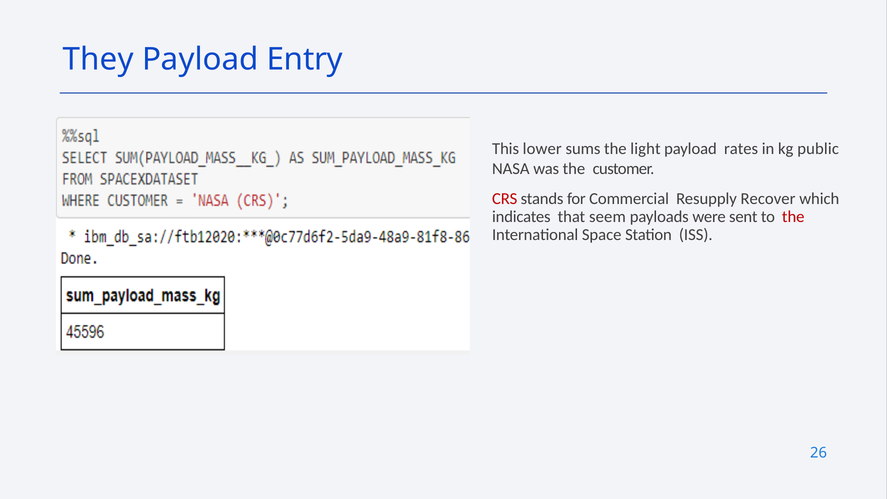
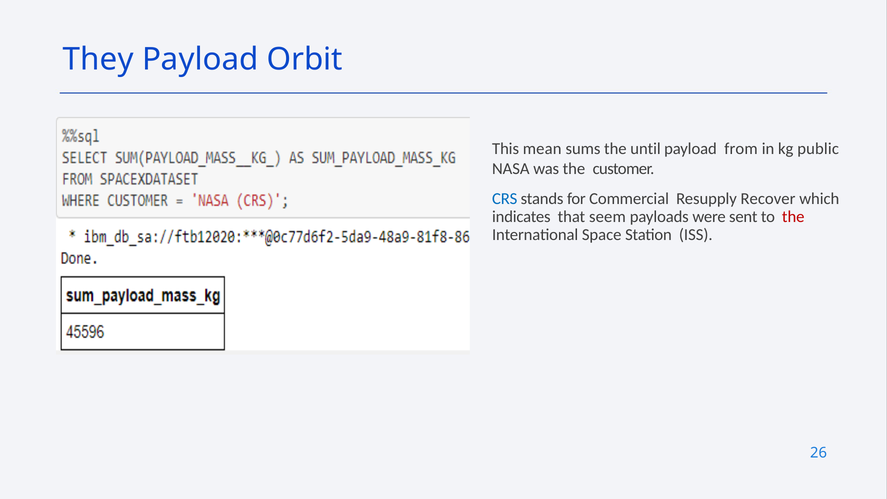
Entry: Entry -> Orbit
lower: lower -> mean
light: light -> until
rates: rates -> from
CRS colour: red -> blue
